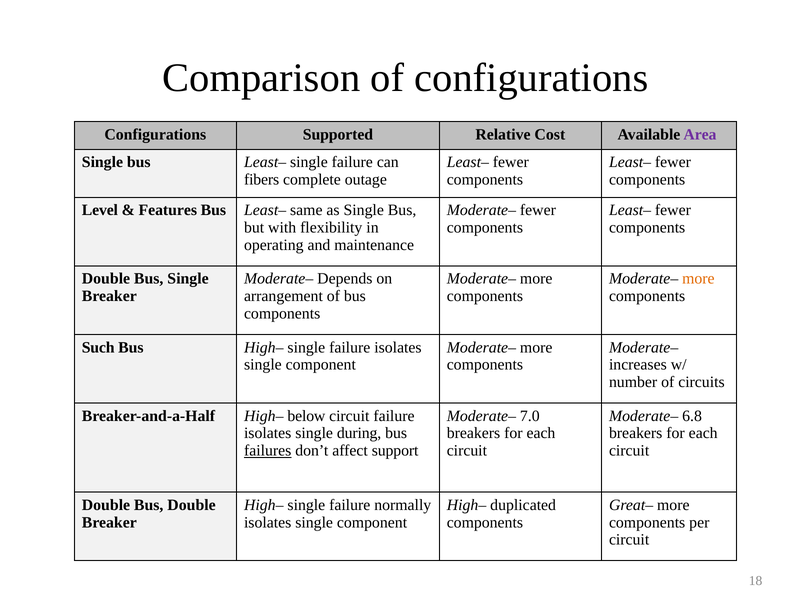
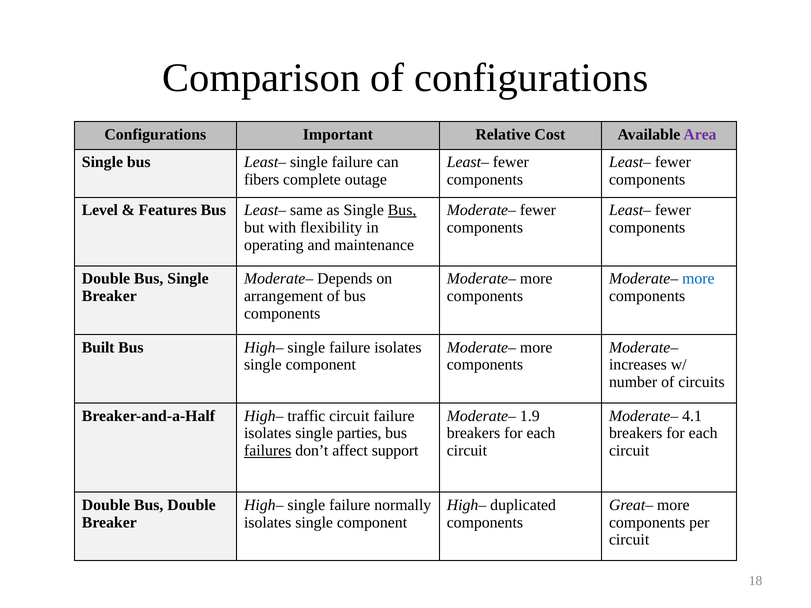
Supported: Supported -> Important
Bus at (402, 210) underline: none -> present
more at (698, 279) colour: orange -> blue
Such: Such -> Built
below: below -> traffic
7.0: 7.0 -> 1.9
6.8: 6.8 -> 4.1
during: during -> parties
